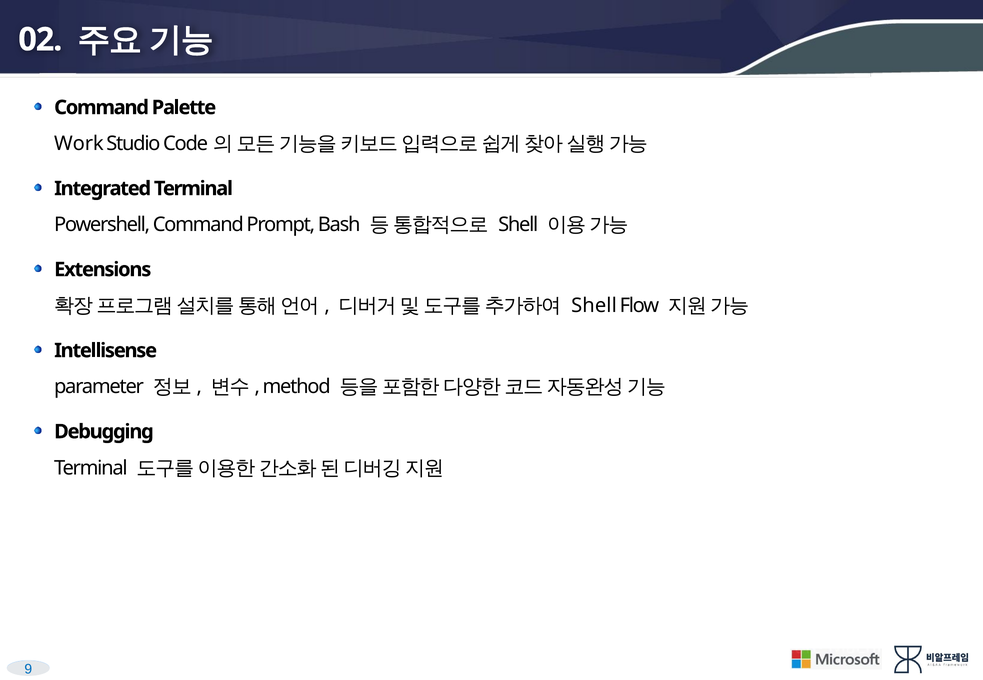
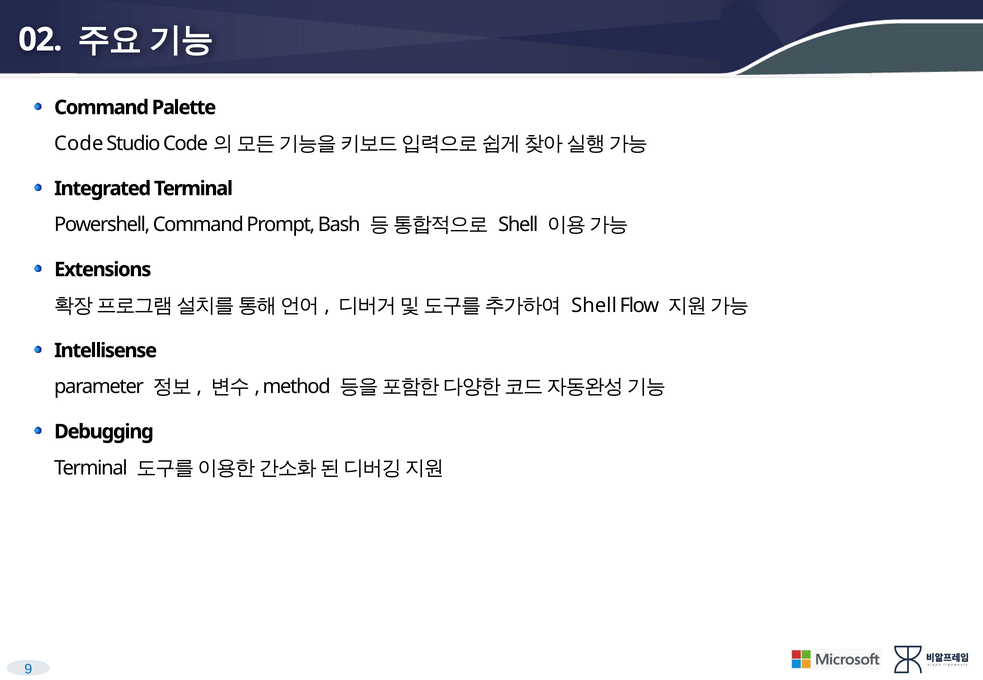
Work: Work -> Code
